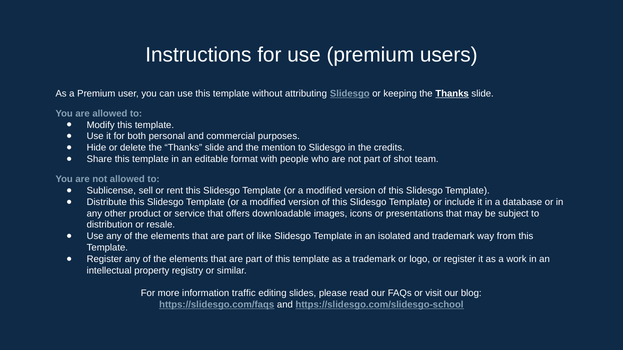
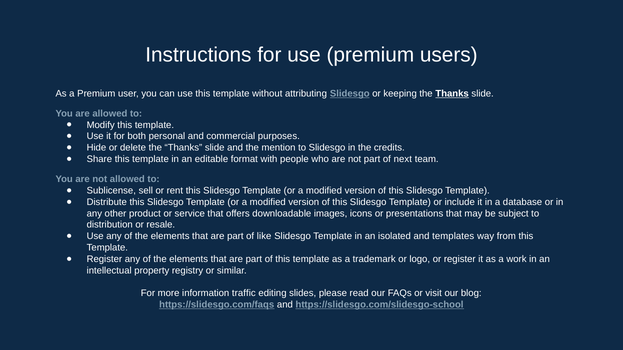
shot: shot -> next
and trademark: trademark -> templates
